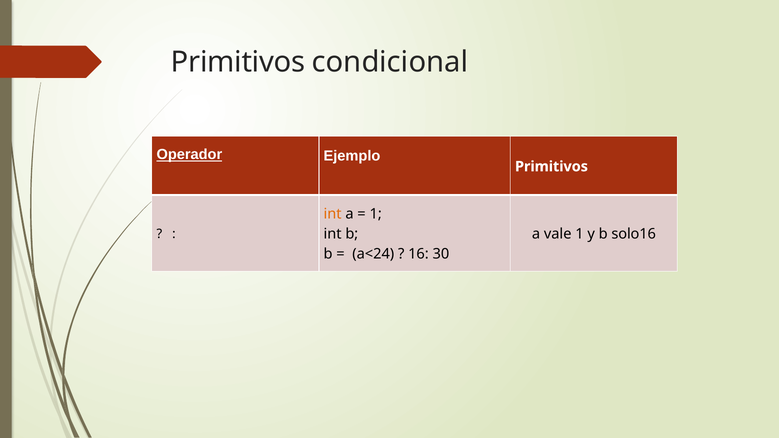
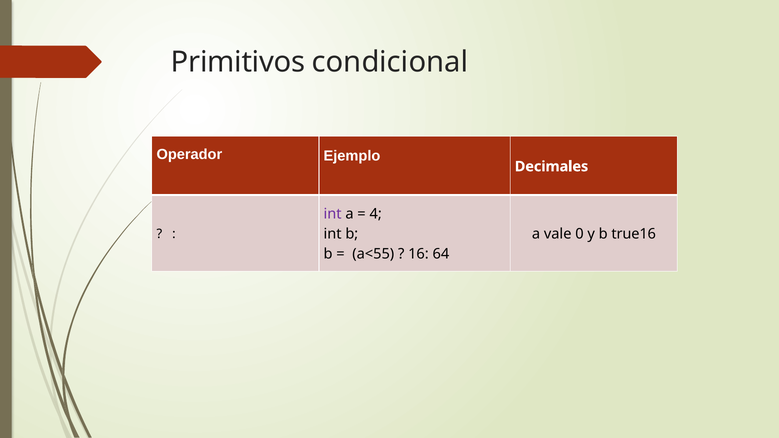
Operador underline: present -> none
Primitivos at (551, 167): Primitivos -> Decimales
int at (333, 214) colour: orange -> purple
1 at (376, 214): 1 -> 4
vale 1: 1 -> 0
solo16: solo16 -> true16
a<24: a<24 -> a<55
30: 30 -> 64
